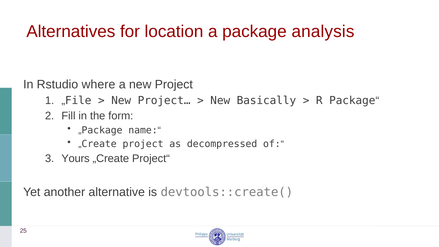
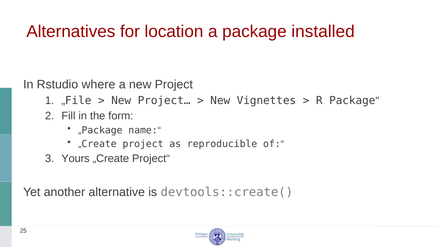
analysis: analysis -> installed
Basically: Basically -> Vignettes
decompressed: decompressed -> reproducible
